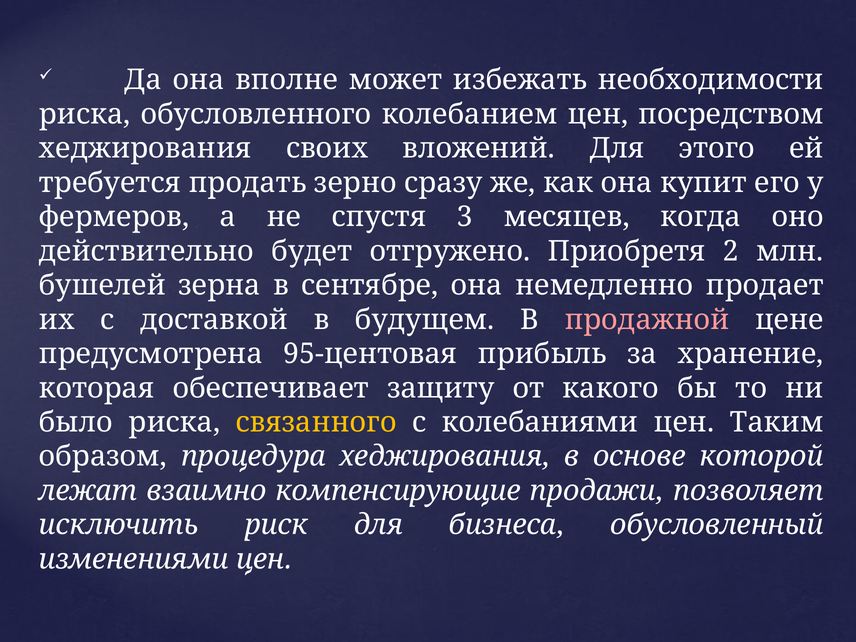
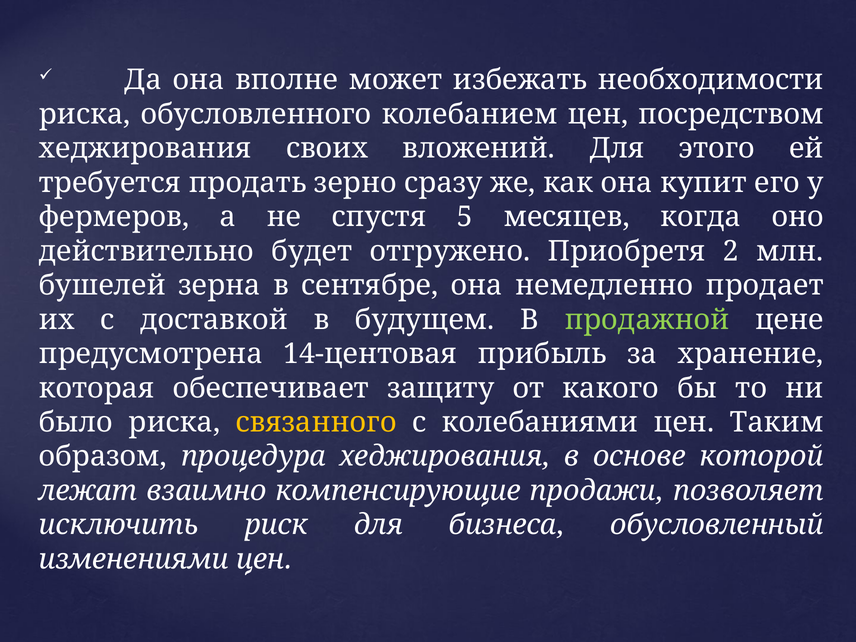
3: 3 -> 5
продажной colour: pink -> light green
95-центовая: 95-центовая -> 14-центовая
